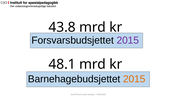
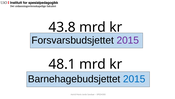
2015 at (134, 79) colour: orange -> blue
